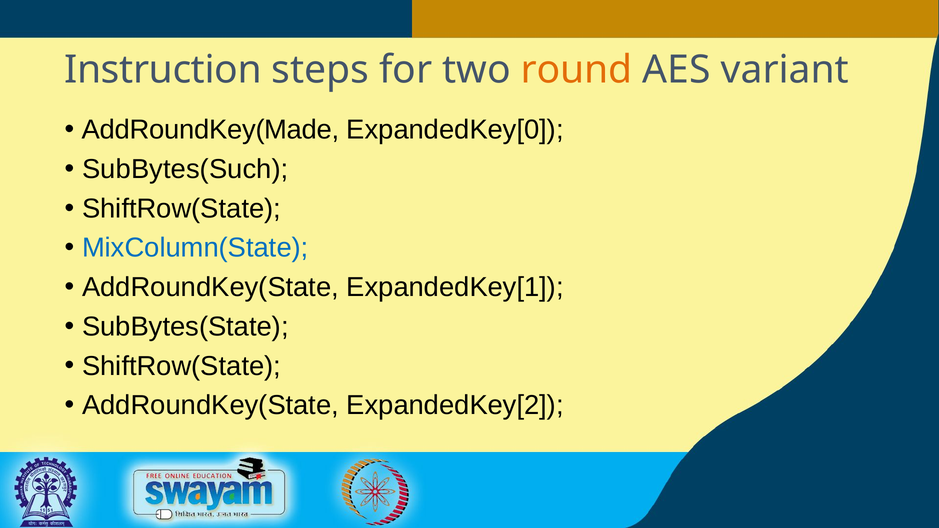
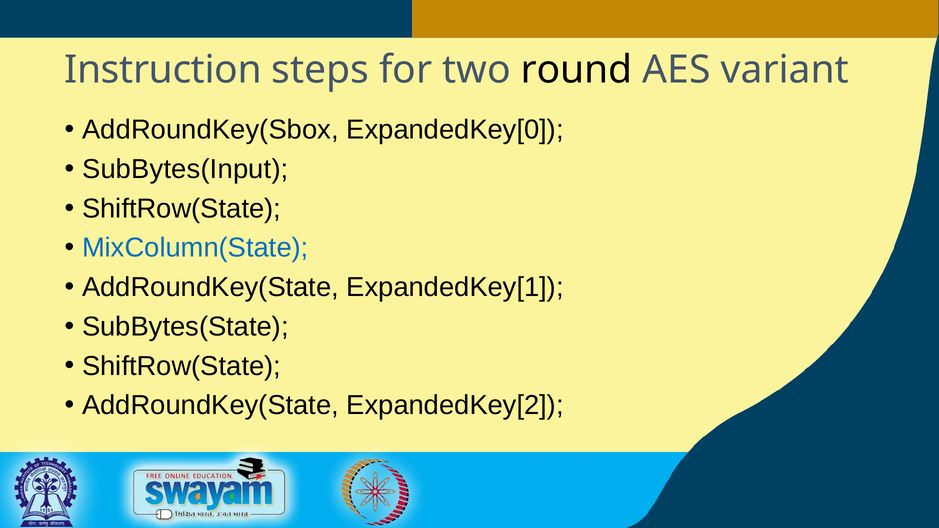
round colour: orange -> black
AddRoundKey(Made: AddRoundKey(Made -> AddRoundKey(Sbox
SubBytes(Such: SubBytes(Such -> SubBytes(Input
